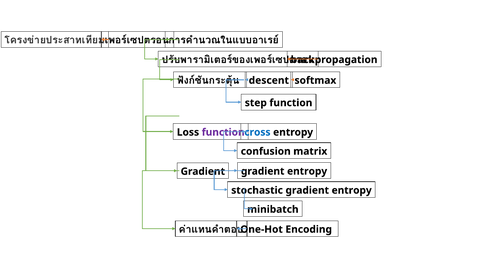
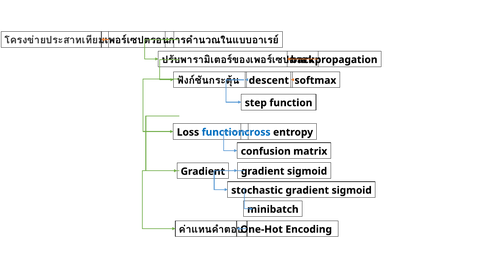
function at (223, 132) colour: purple -> blue
entropy at (307, 171): entropy -> sigmoid
stochastic gradient entropy: entropy -> sigmoid
